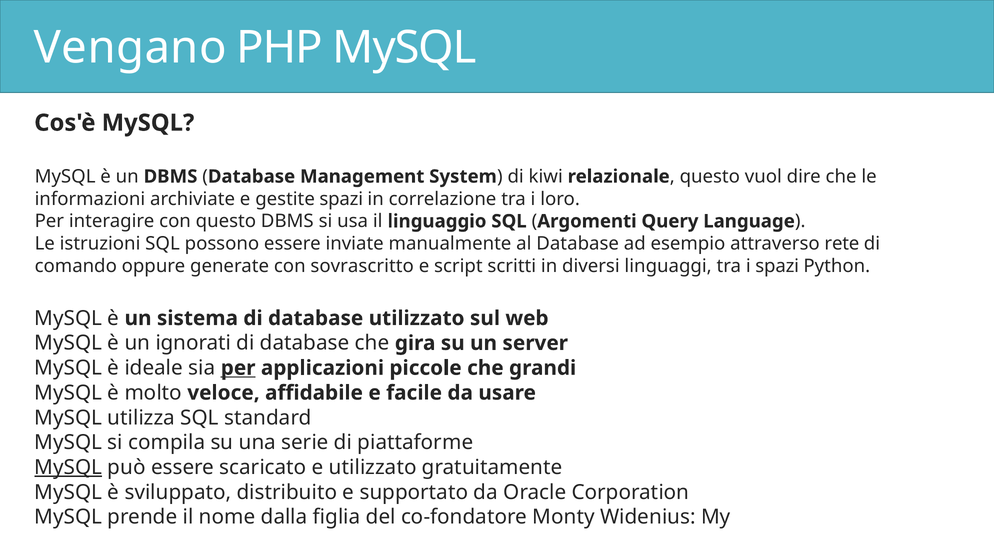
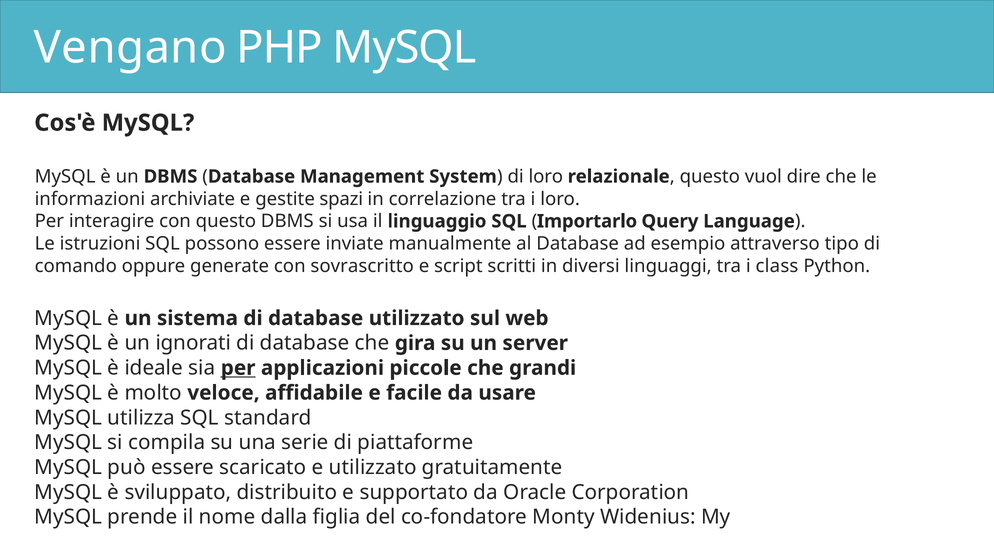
di kiwi: kiwi -> loro
Argomenti: Argomenti -> Importarlo
rete: rete -> tipo
i spazi: spazi -> class
MySQL at (68, 467) underline: present -> none
